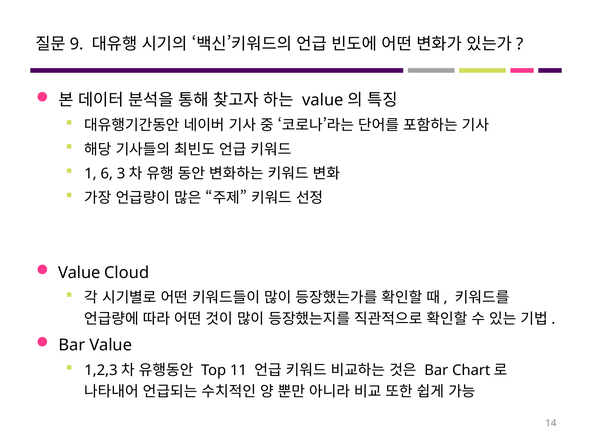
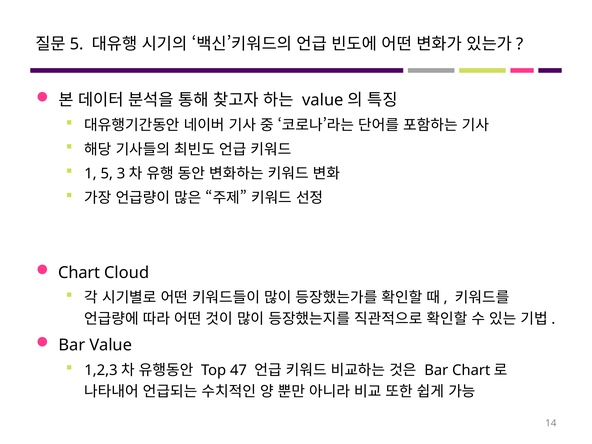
9 at (77, 44): 9 -> 5
1 6: 6 -> 5
Value at (79, 273): Value -> Chart
11: 11 -> 47
